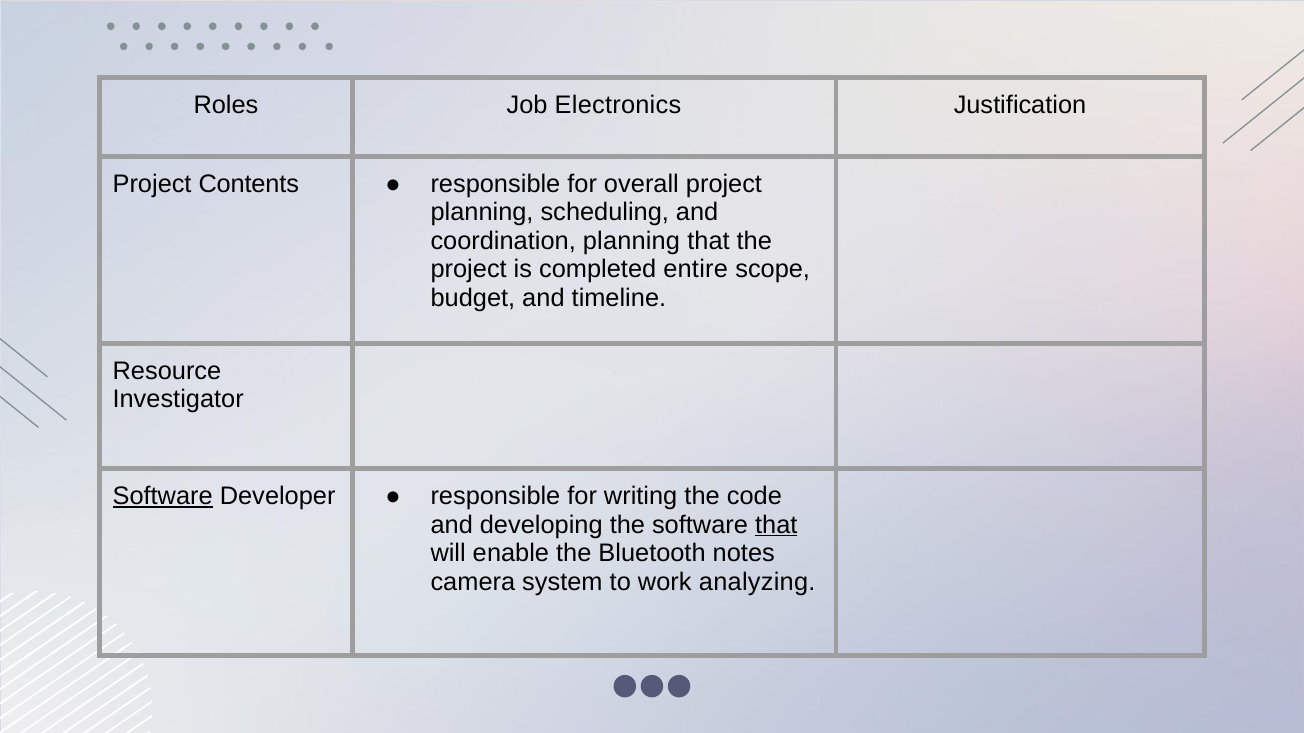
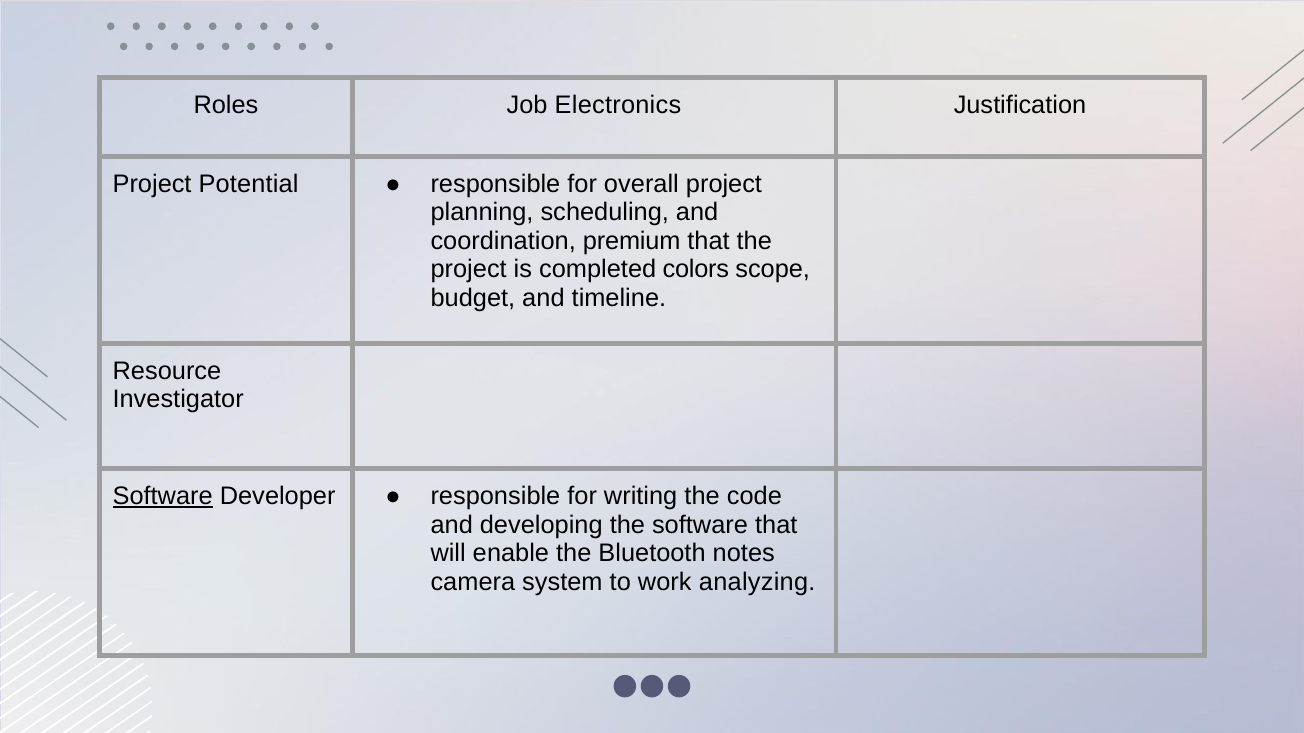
Contents: Contents -> Potential
coordination planning: planning -> premium
entire: entire -> colors
that at (776, 525) underline: present -> none
